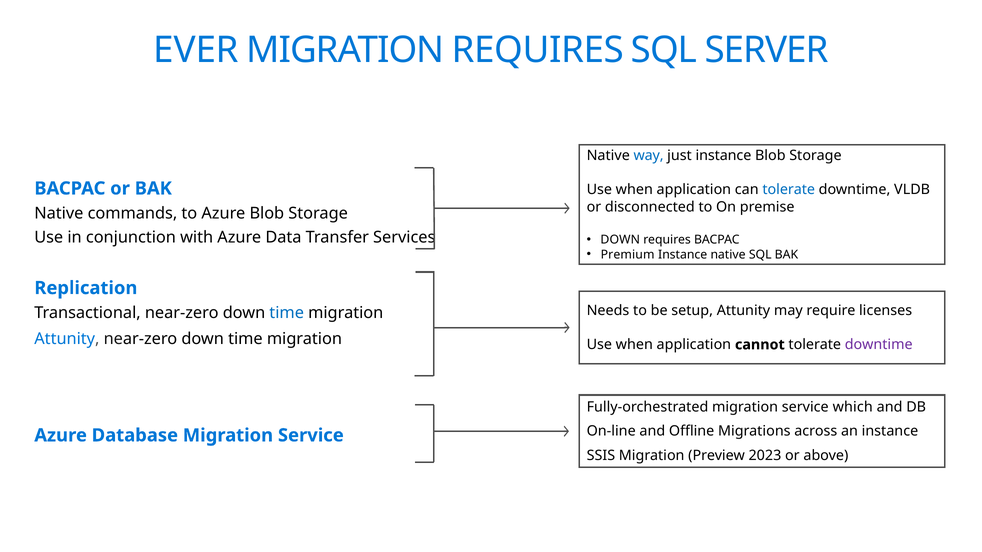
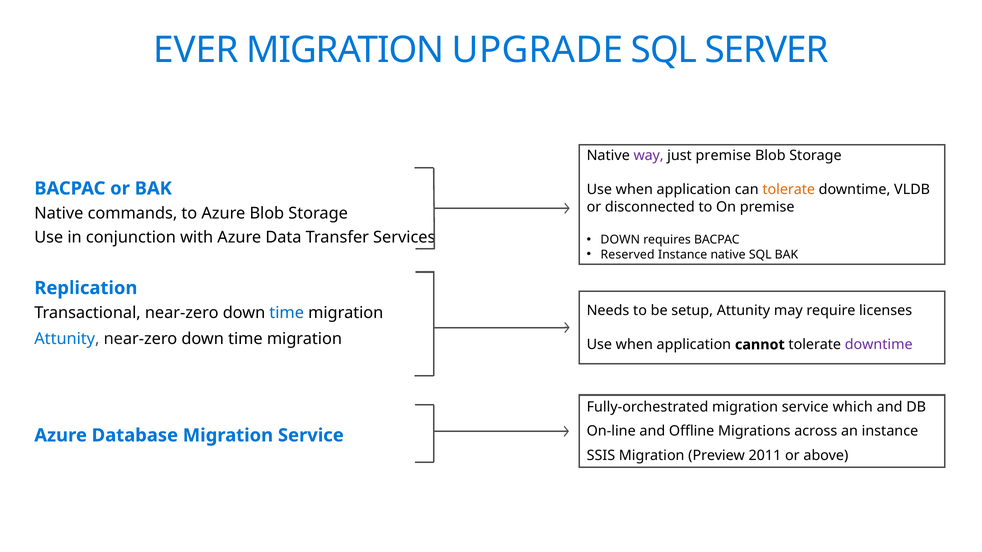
MIGRATION REQUIRES: REQUIRES -> UPGRADE
way colour: blue -> purple
just instance: instance -> premise
tolerate at (789, 190) colour: blue -> orange
Premium: Premium -> Reserved
2023: 2023 -> 2011
